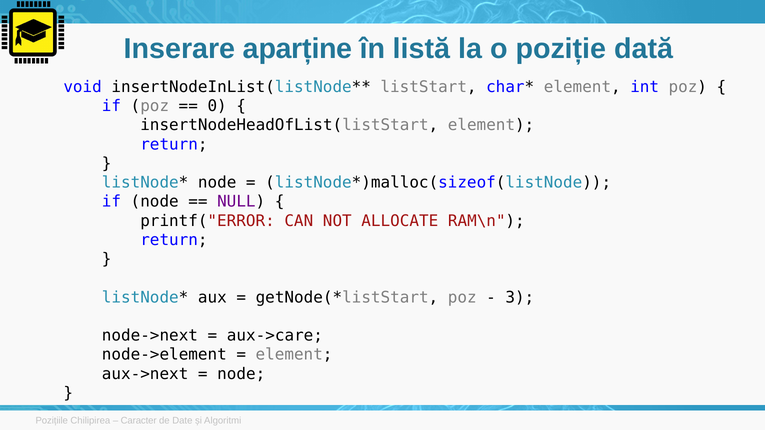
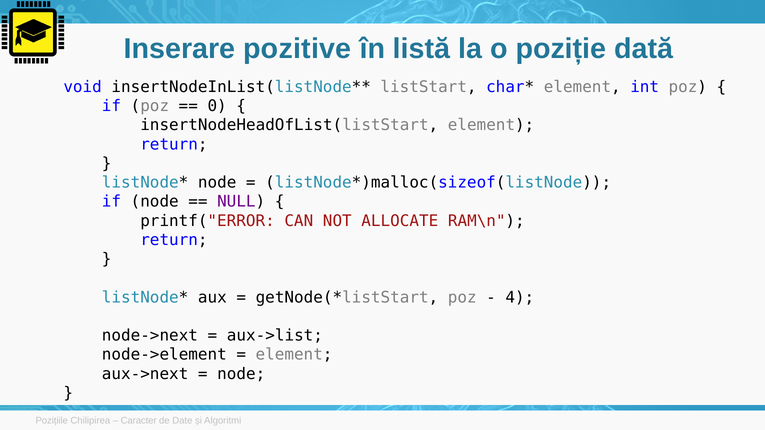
aparține: aparține -> pozitive
3: 3 -> 4
aux->care: aux->care -> aux->list
